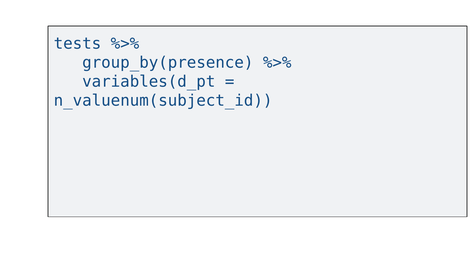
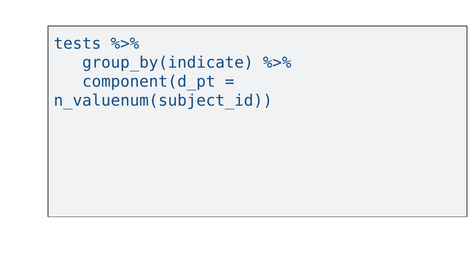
group_by(presence: group_by(presence -> group_by(indicate
variables(d_pt: variables(d_pt -> component(d_pt
